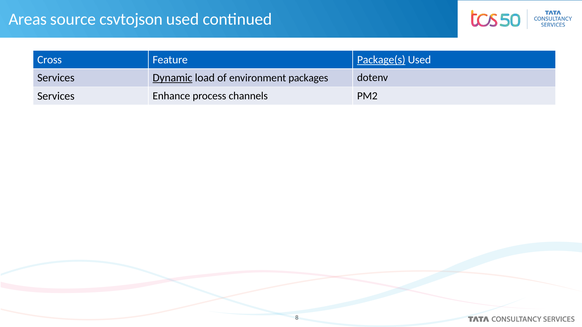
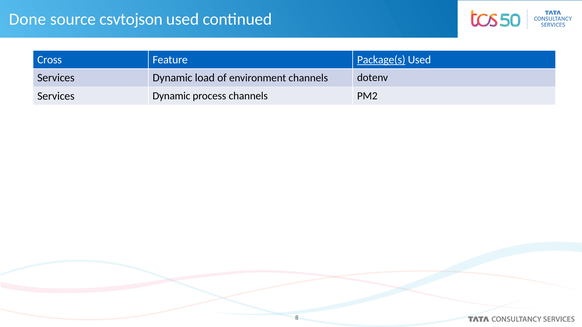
Areas: Areas -> Done
Dynamic at (173, 78) underline: present -> none
environment packages: packages -> channels
Enhance at (171, 96): Enhance -> Dynamic
